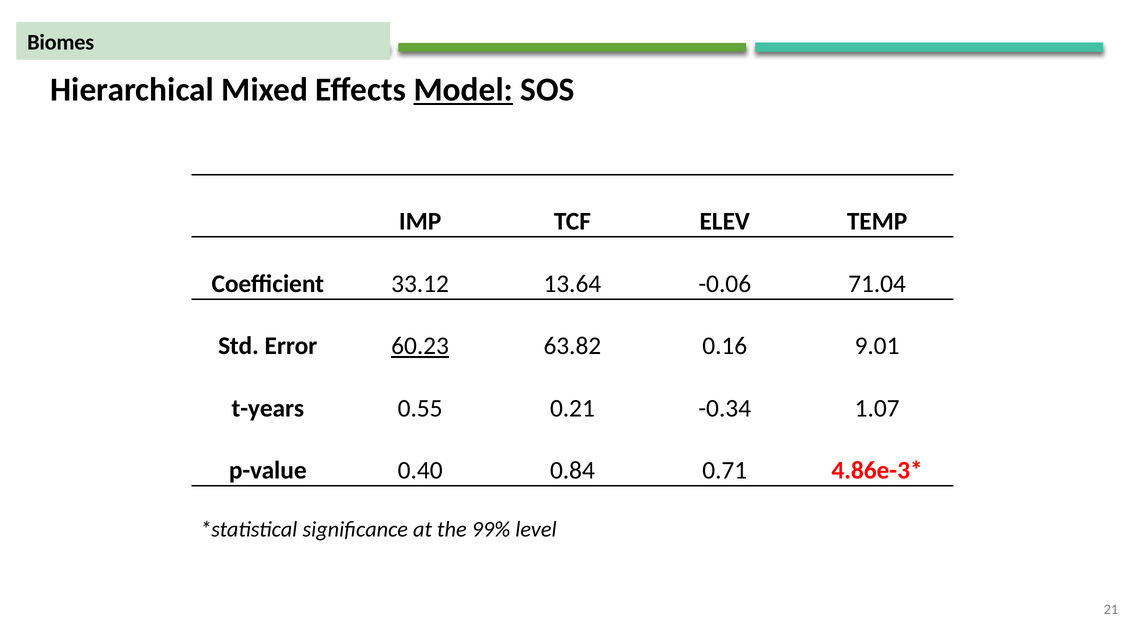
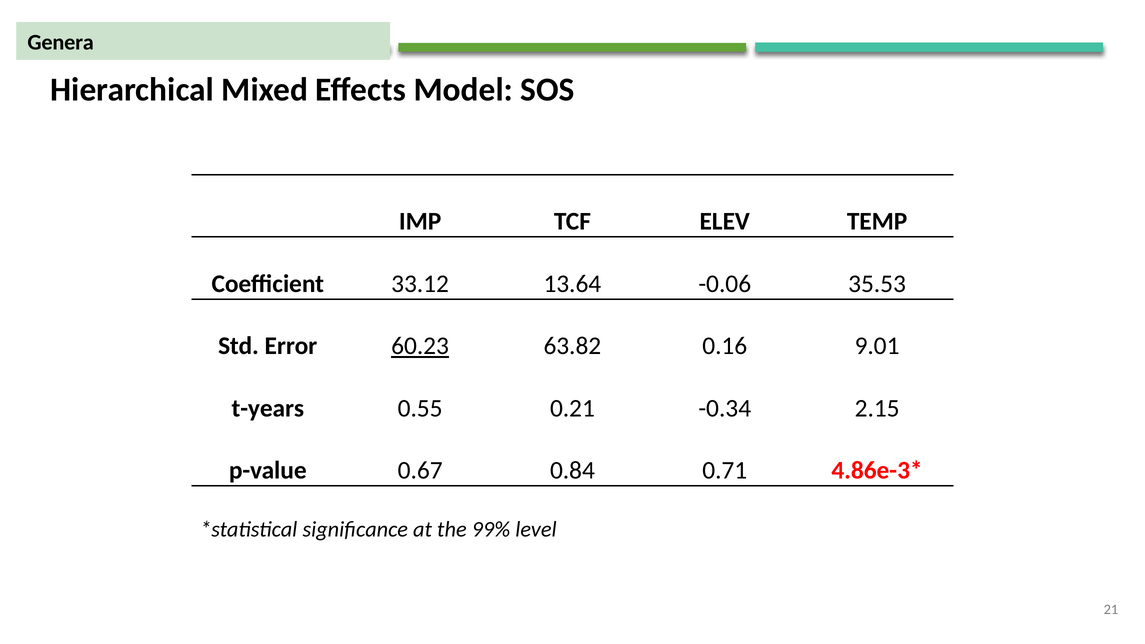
Biomes: Biomes -> Genera
Model underline: present -> none
71.04: 71.04 -> 35.53
1.07: 1.07 -> 2.15
0.40: 0.40 -> 0.67
